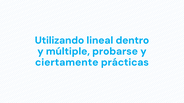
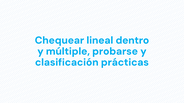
Utilizando: Utilizando -> Chequear
ciertamente: ciertamente -> clasificación
